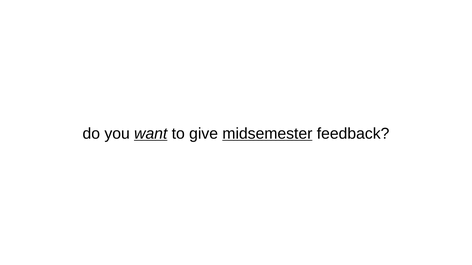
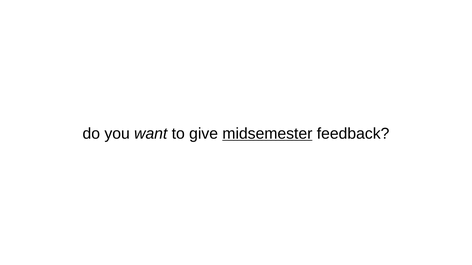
want underline: present -> none
